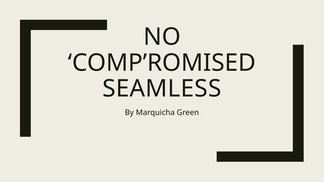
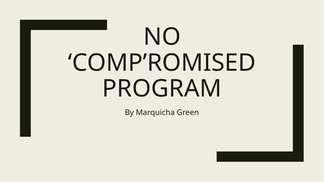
SEAMLESS: SEAMLESS -> PROGRAM
